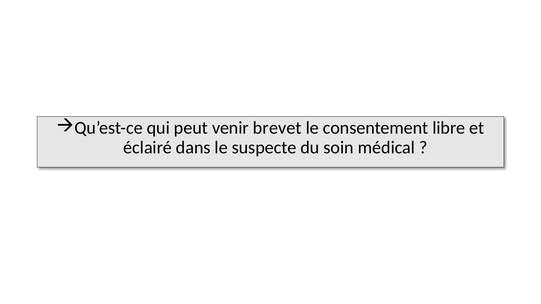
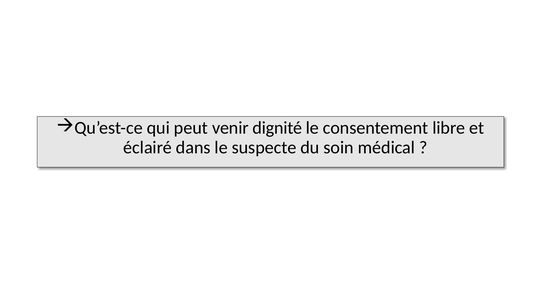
brevet: brevet -> dignité
